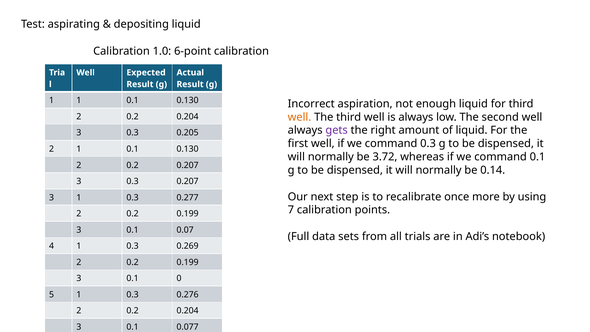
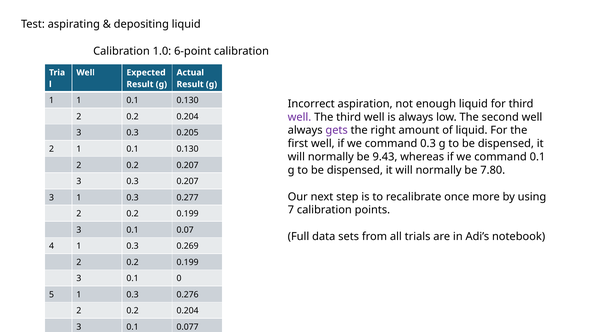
well at (299, 117) colour: orange -> purple
3.72: 3.72 -> 9.43
0.14: 0.14 -> 7.80
